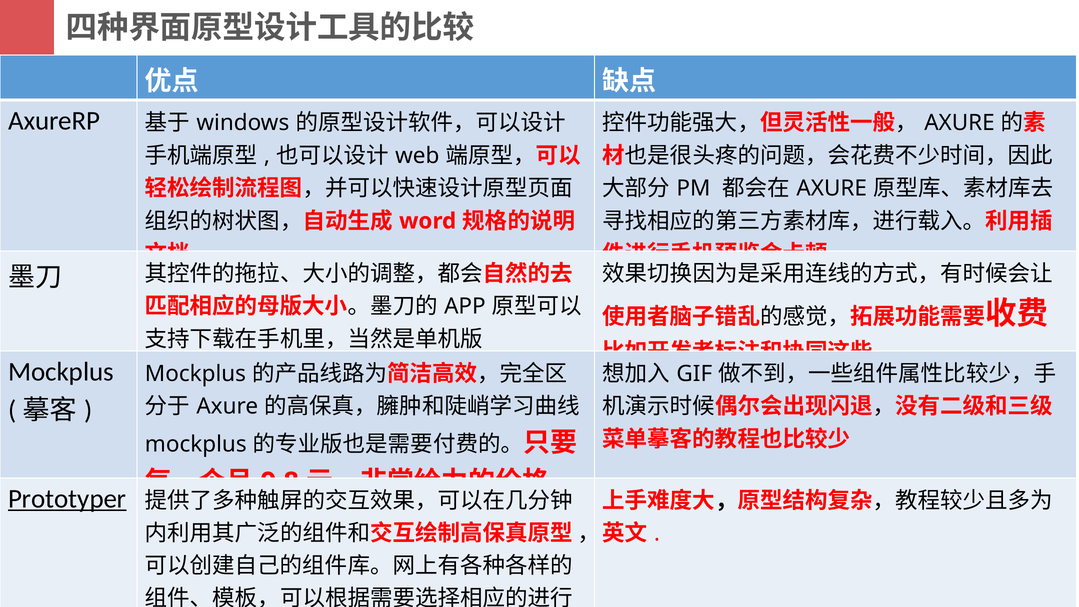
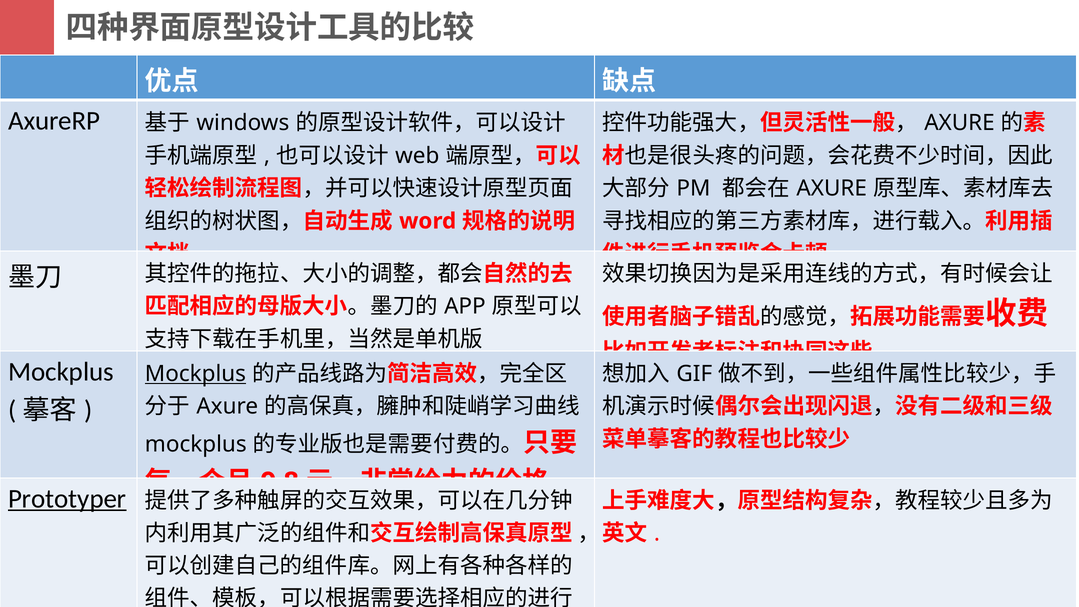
Mockplus at (195, 374) underline: none -> present
